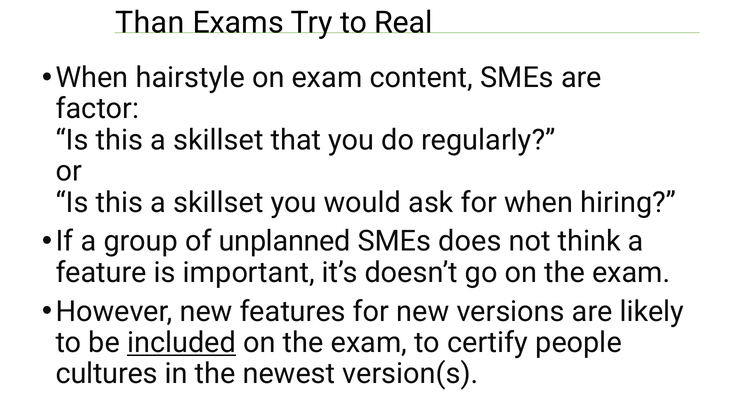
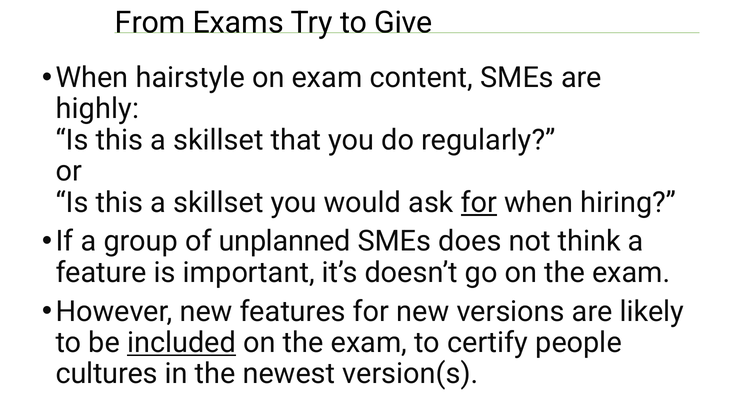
Than: Than -> From
Real: Real -> Give
factor: factor -> highly
for at (479, 202) underline: none -> present
